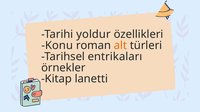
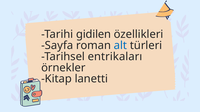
yoldur: yoldur -> gidilen
Konu: Konu -> Sayfa
alt colour: orange -> blue
